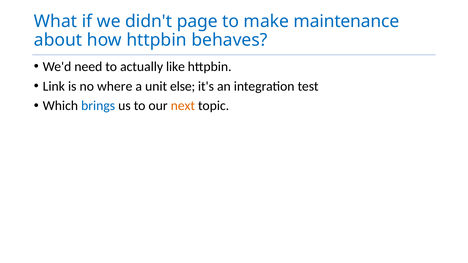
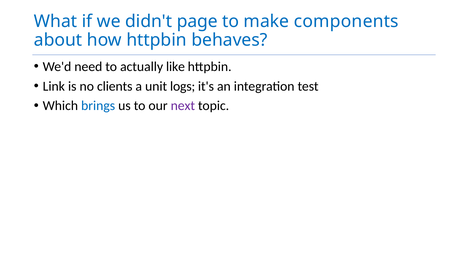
maintenance: maintenance -> components
where: where -> clients
else: else -> logs
next colour: orange -> purple
